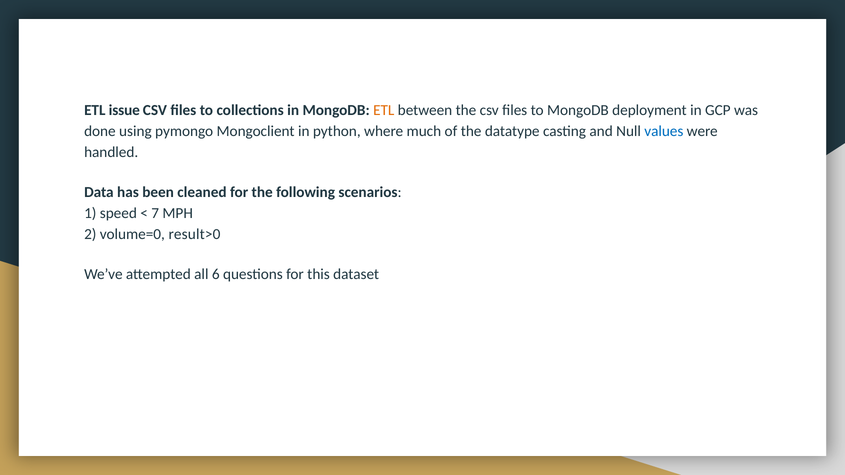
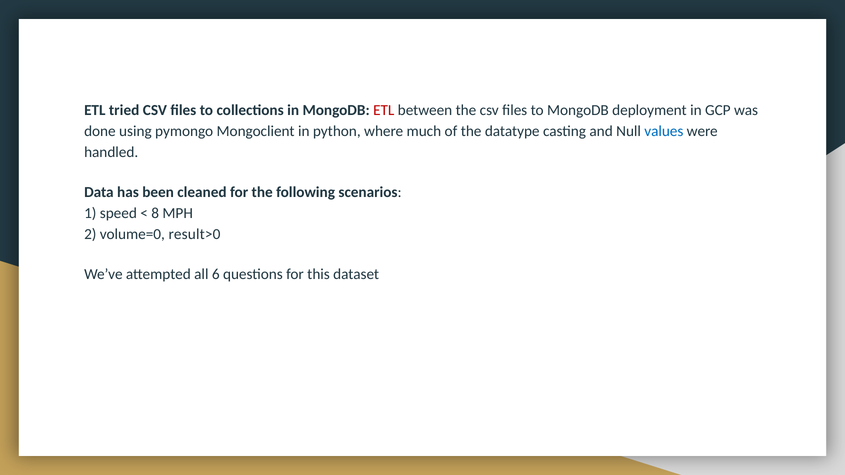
issue: issue -> tried
ETL at (384, 110) colour: orange -> red
7: 7 -> 8
